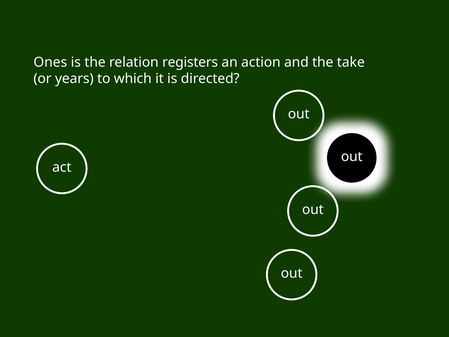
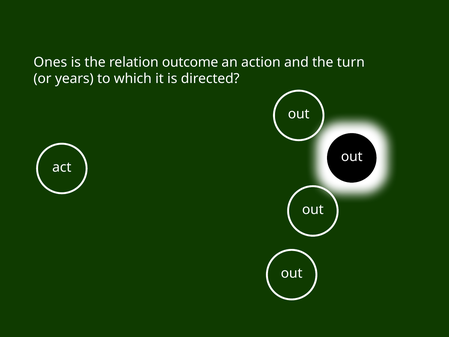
registers: registers -> outcome
take: take -> turn
